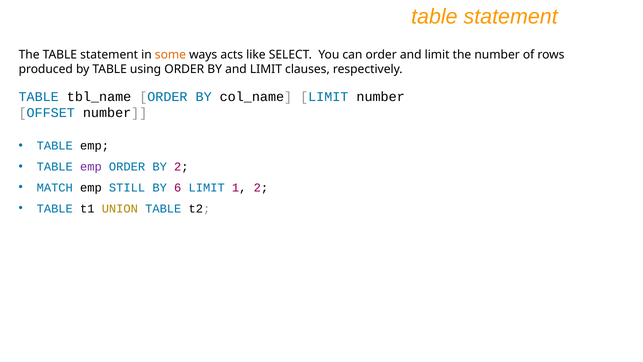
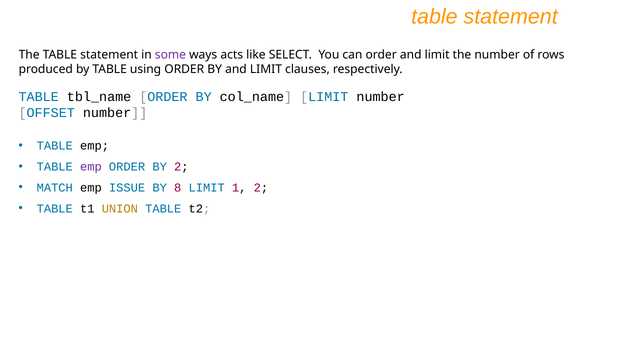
some colour: orange -> purple
STILL: STILL -> ISSUE
6: 6 -> 8
